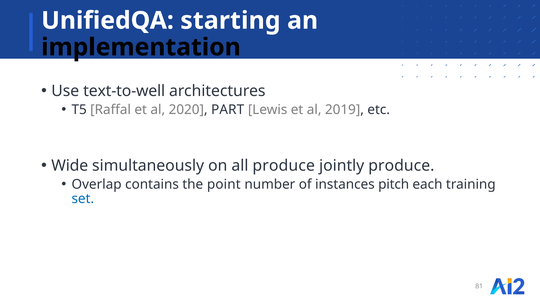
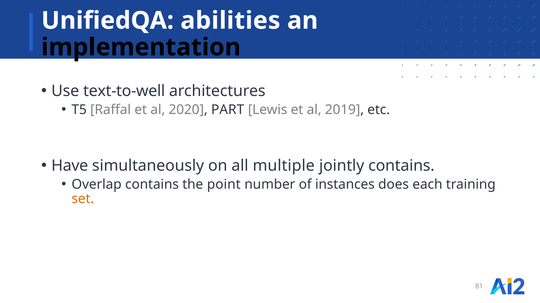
starting: starting -> abilities
Wide: Wide -> Have
all produce: produce -> multiple
jointly produce: produce -> contains
pitch: pitch -> does
set colour: blue -> orange
